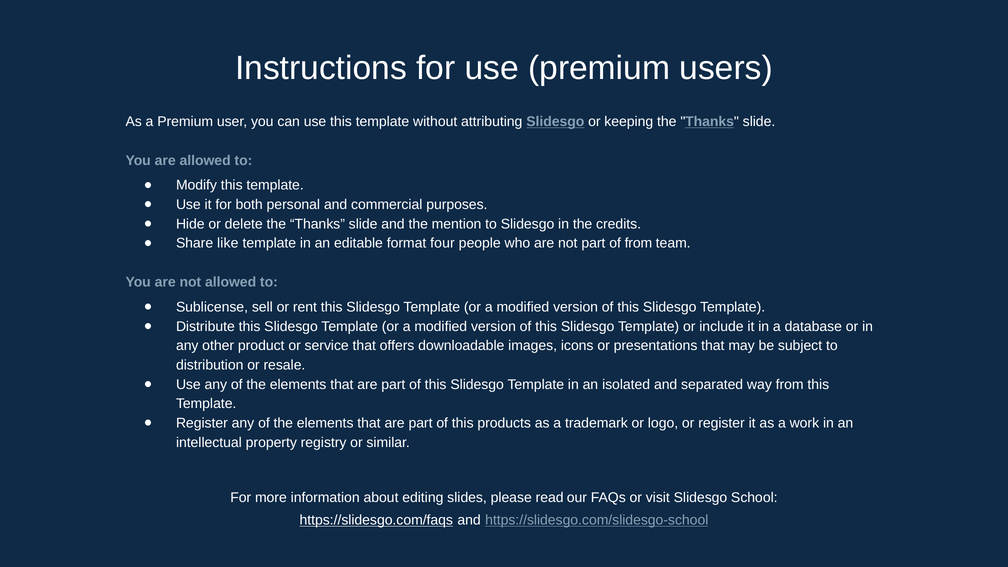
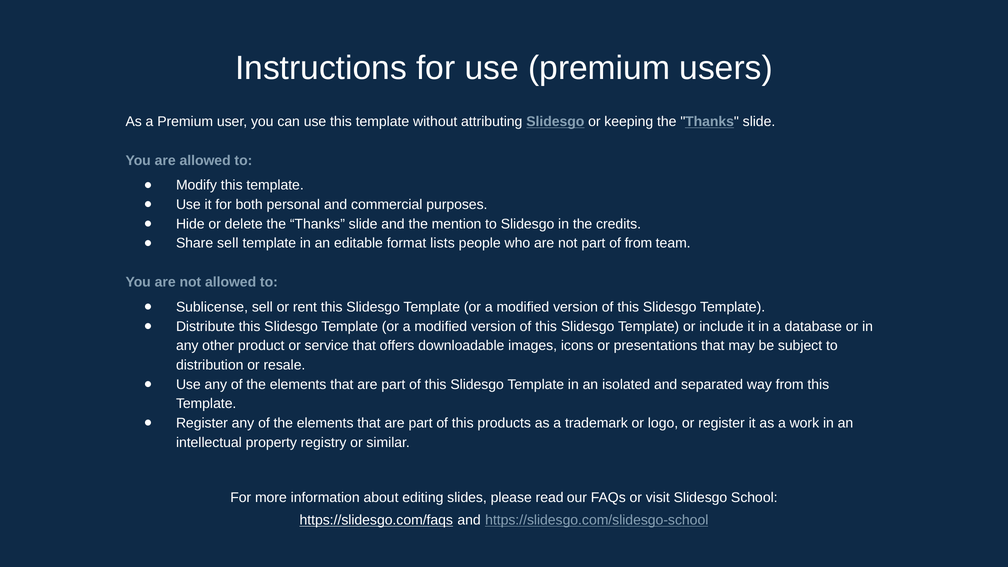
Share like: like -> sell
four: four -> lists
